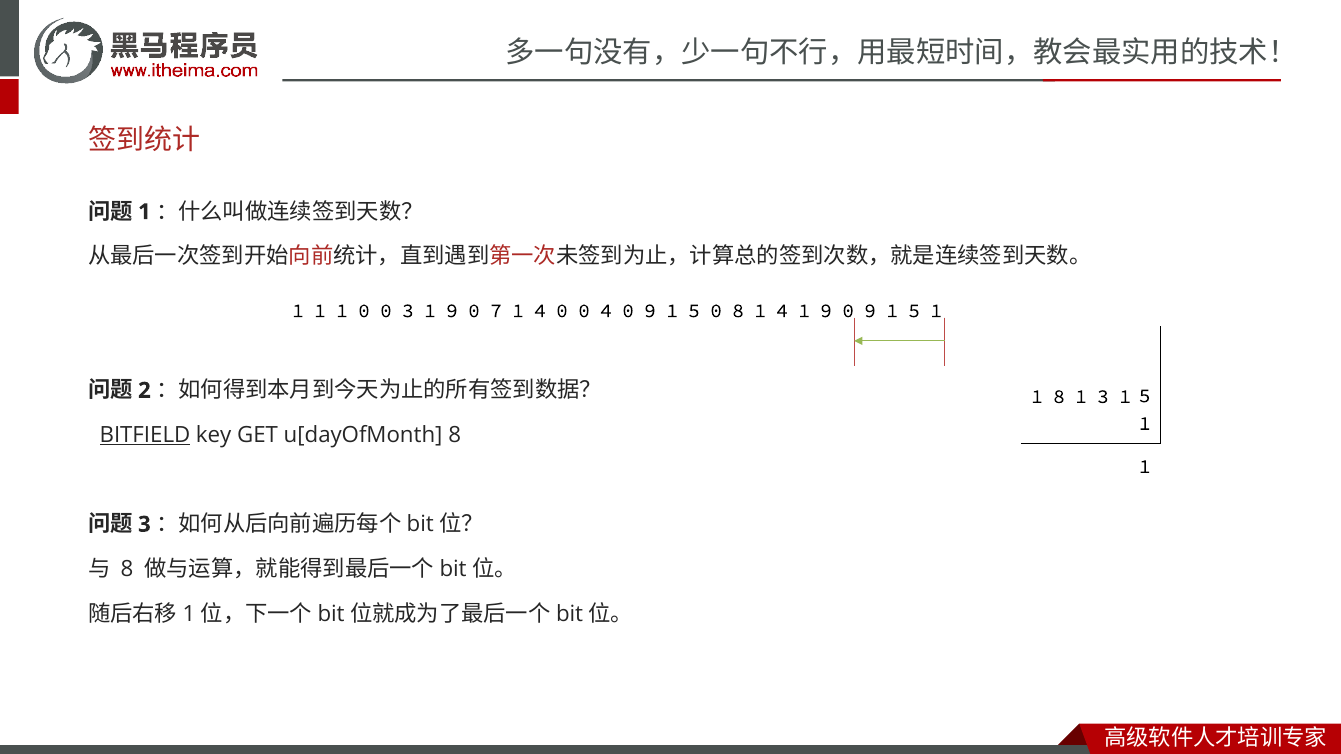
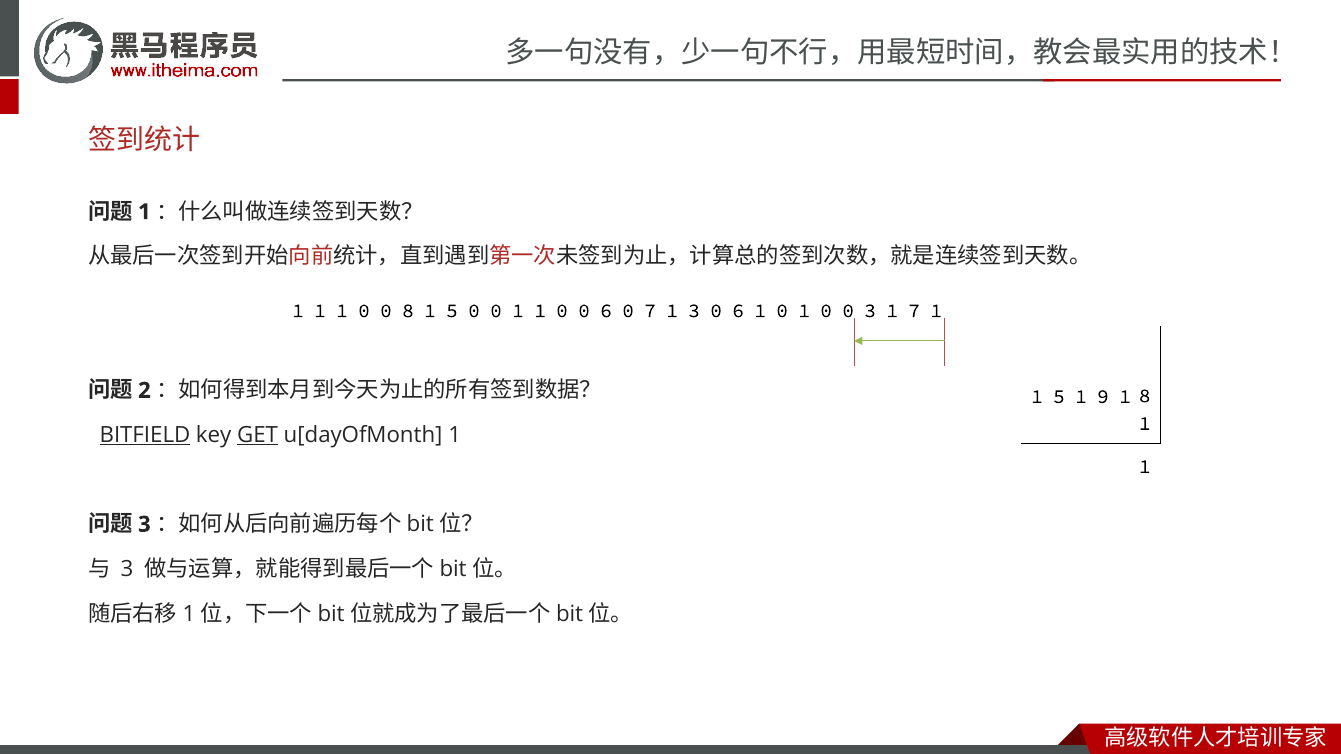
0 3: 3 -> 8
9 at (452, 311): 9 -> 5
7 at (496, 311): 7 -> 0
4 at (540, 311): 4 -> 1
0 0 4: 4 -> 6
9 at (650, 311): 9 -> 7
5 at (694, 311): 5 -> 3
8 at (738, 311): 8 -> 6
4 at (782, 311): 4 -> 0
9 at (826, 311): 9 -> 0
9 at (870, 311): 9 -> 3
5 at (914, 311): 5 -> 7
8 at (1059, 397): 8 -> 5
1 3: 3 -> 9
5 at (1145, 396): 5 -> 8
GET underline: none -> present
u[dayOfMonth 8: 8 -> 1
8 at (127, 569): 8 -> 3
